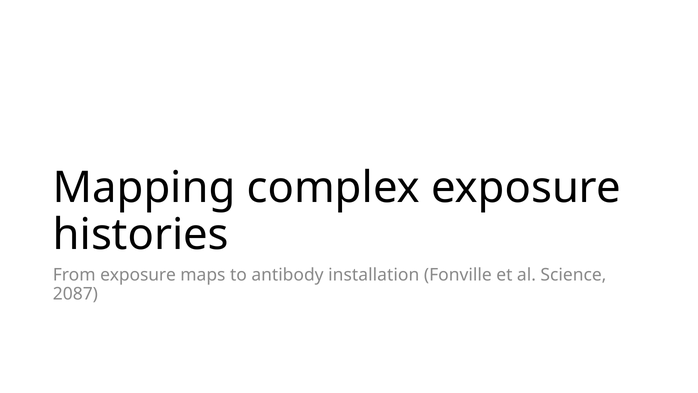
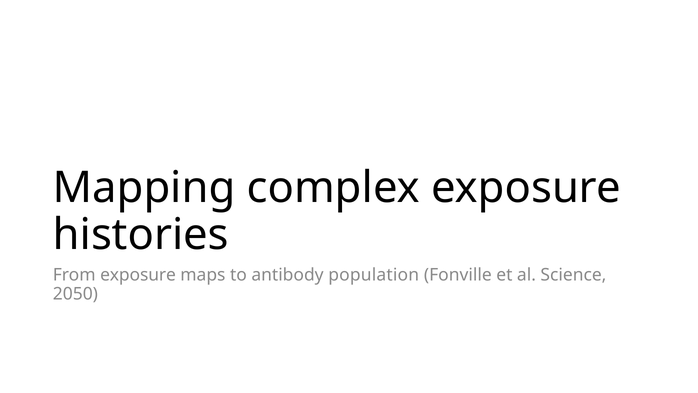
installation: installation -> population
2087: 2087 -> 2050
